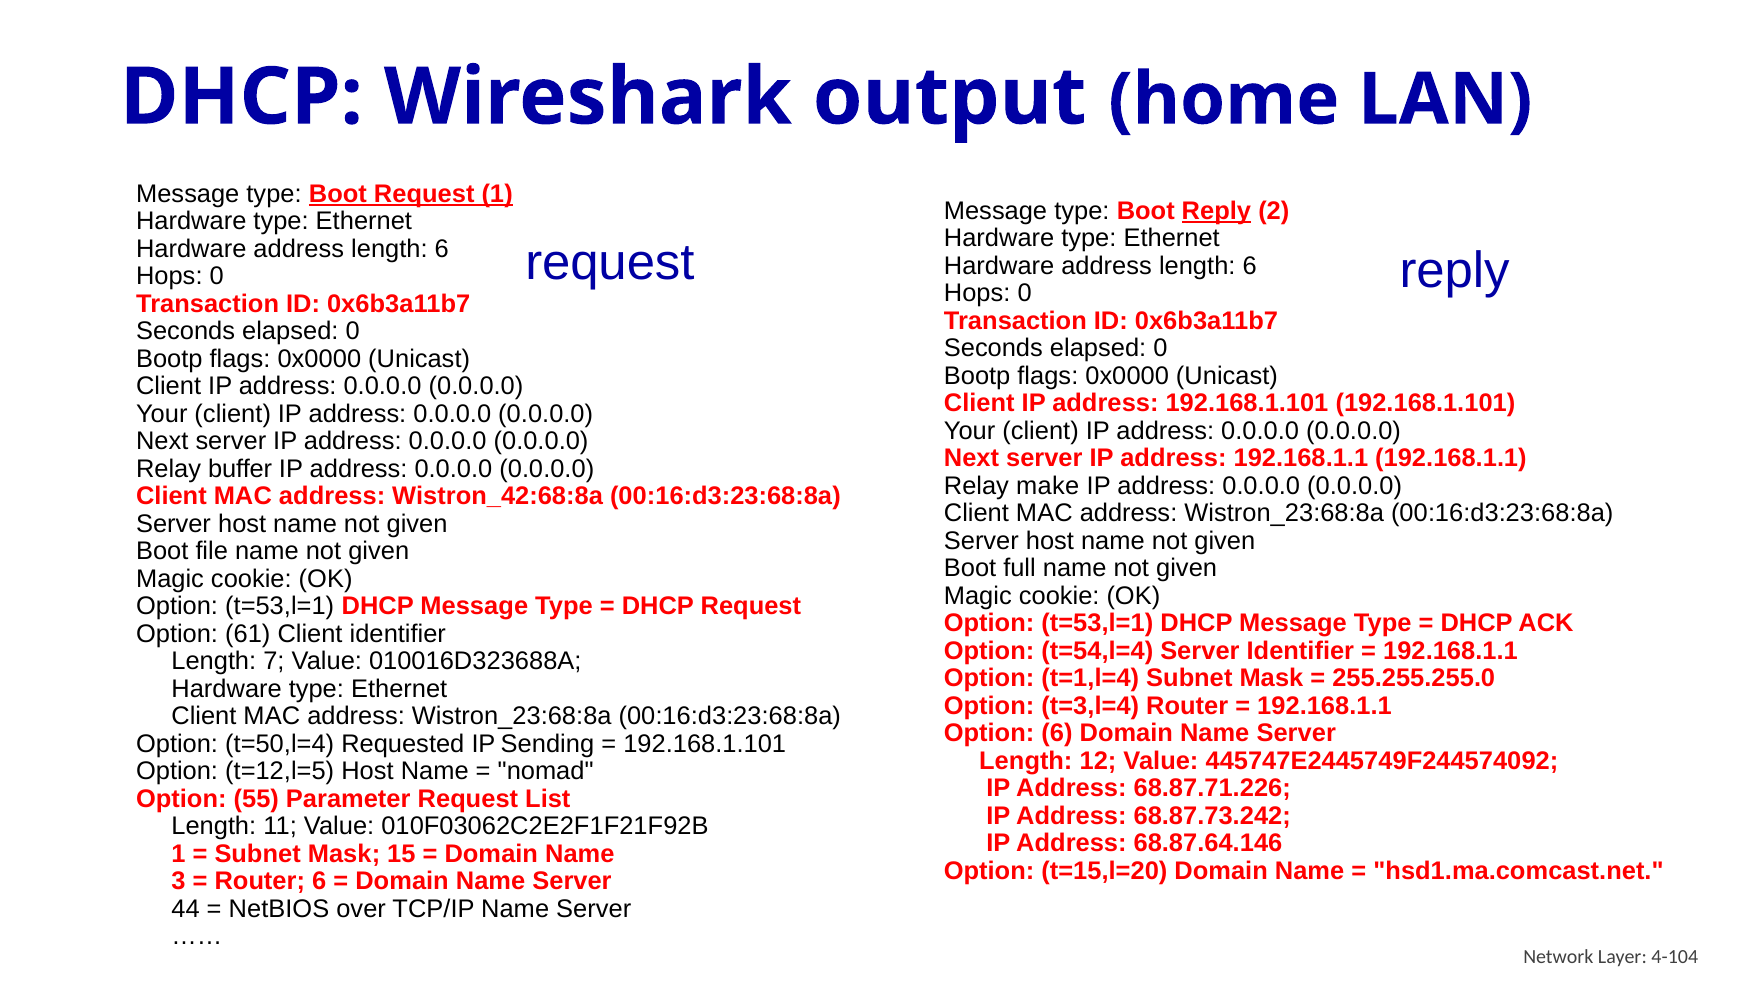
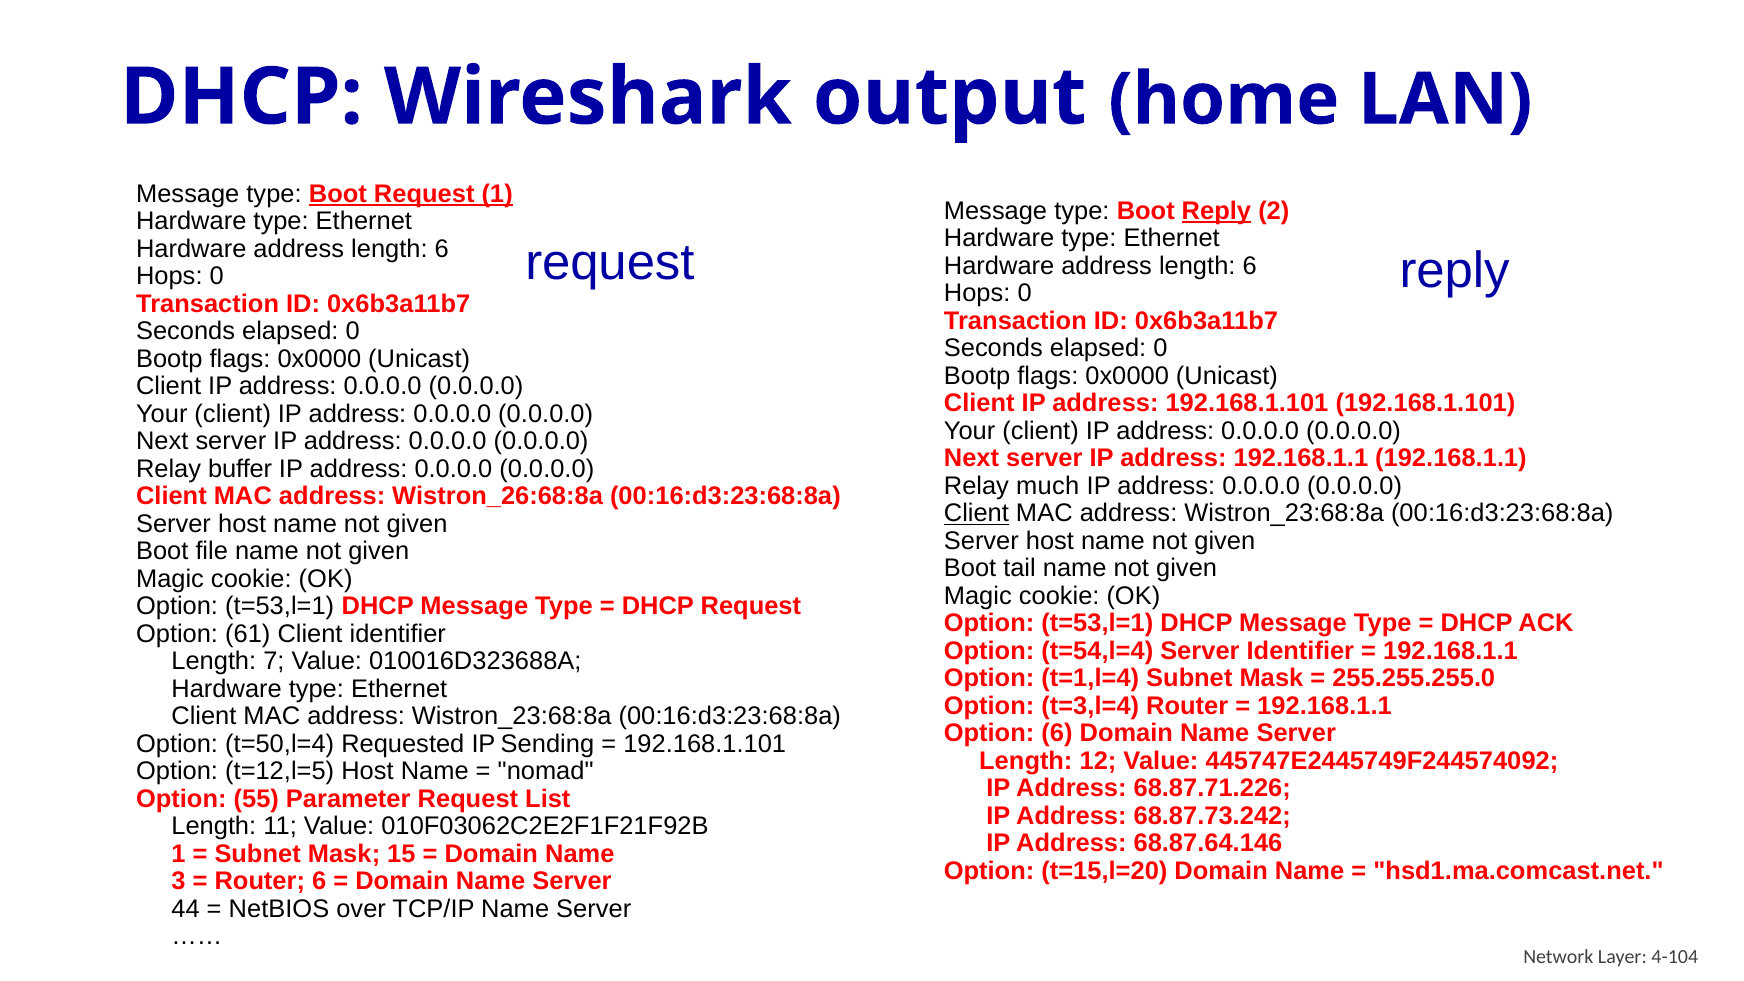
make: make -> much
Wistron_42:68:8a: Wistron_42:68:8a -> Wistron_26:68:8a
Client at (976, 513) underline: none -> present
full: full -> tail
